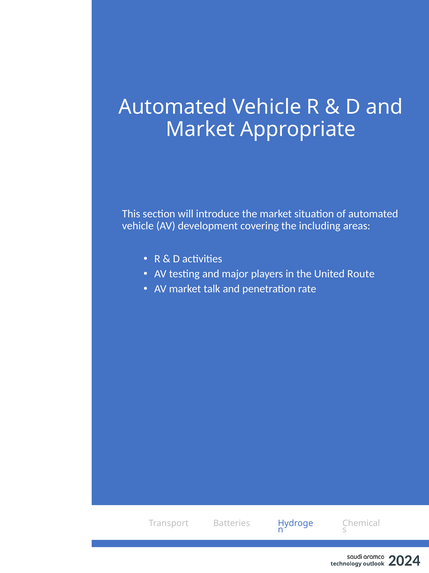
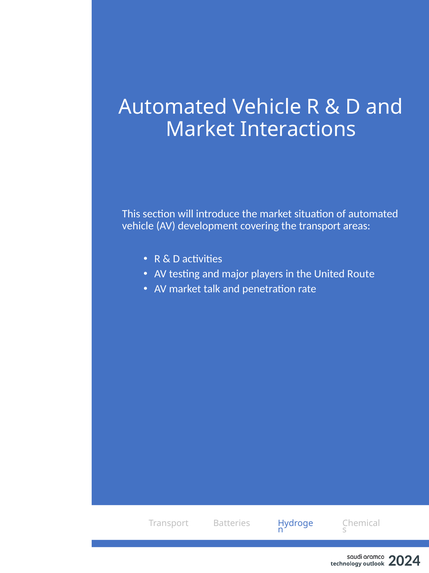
Appropriate: Appropriate -> Interactions
the including: including -> transport
